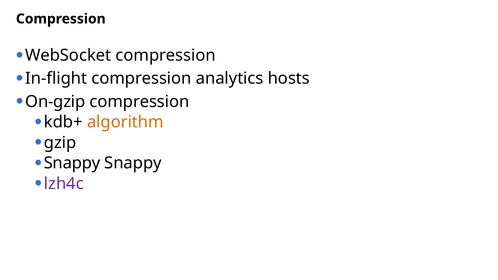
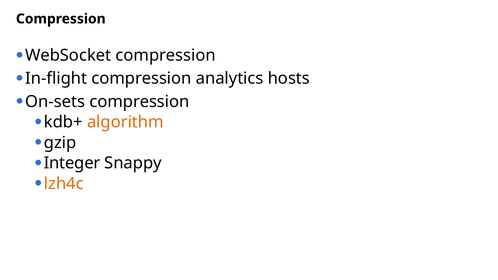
On-gzip: On-gzip -> On-sets
Snappy at (72, 163): Snappy -> Integer
lzh4c colour: purple -> orange
